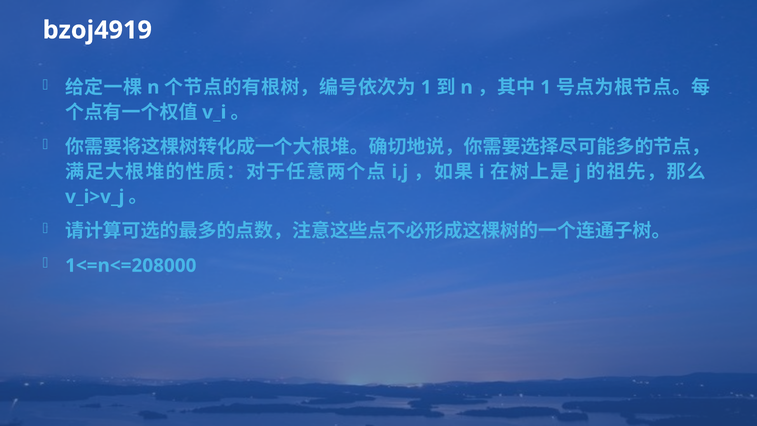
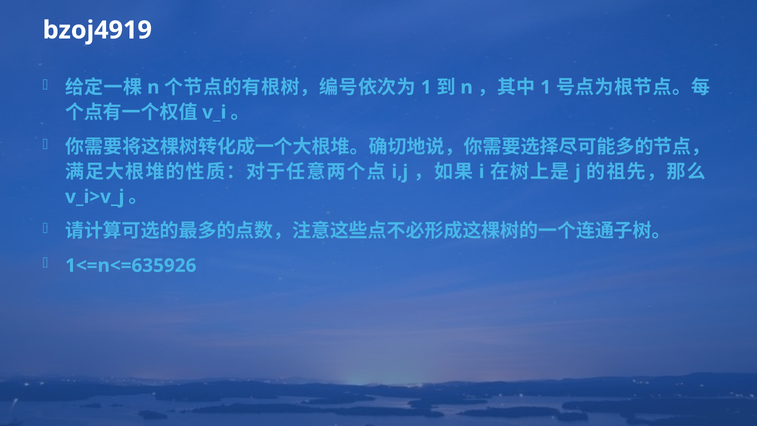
1<=n<=208000: 1<=n<=208000 -> 1<=n<=635926
